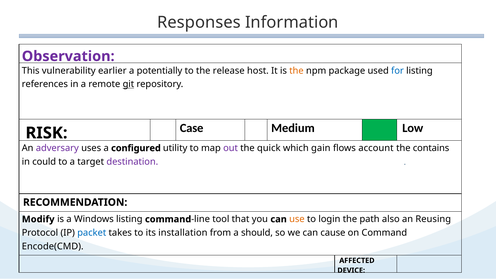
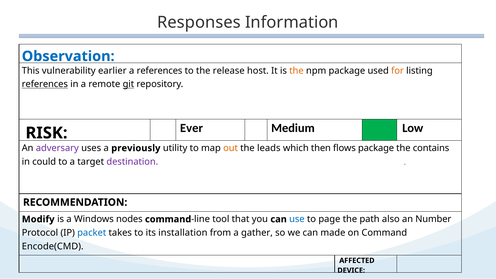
Observation colour: purple -> blue
a potentially: potentially -> references
for colour: blue -> orange
references at (45, 84) underline: none -> present
Case: Case -> Ever
configured: configured -> previously
out colour: purple -> orange
quick: quick -> leads
gain: gain -> then
flows account: account -> package
Windows listing: listing -> nodes
use colour: orange -> blue
login: login -> page
Reusing: Reusing -> Number
should: should -> gather
cause: cause -> made
